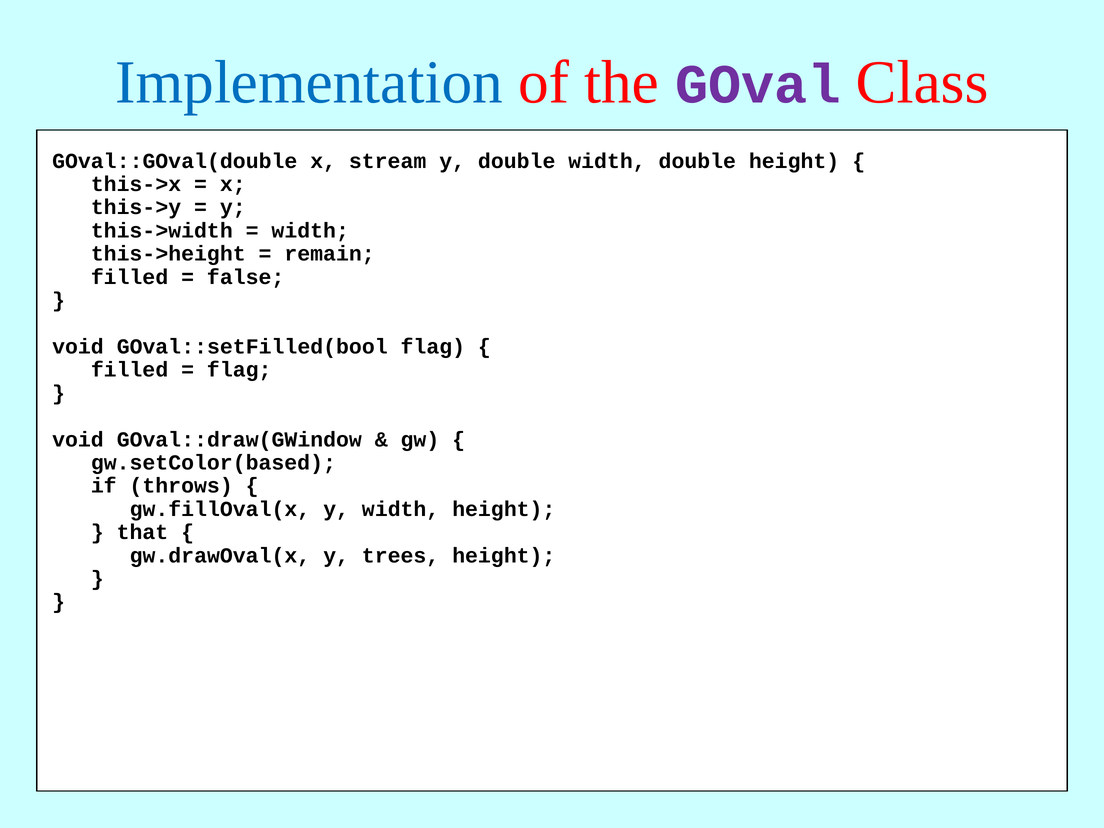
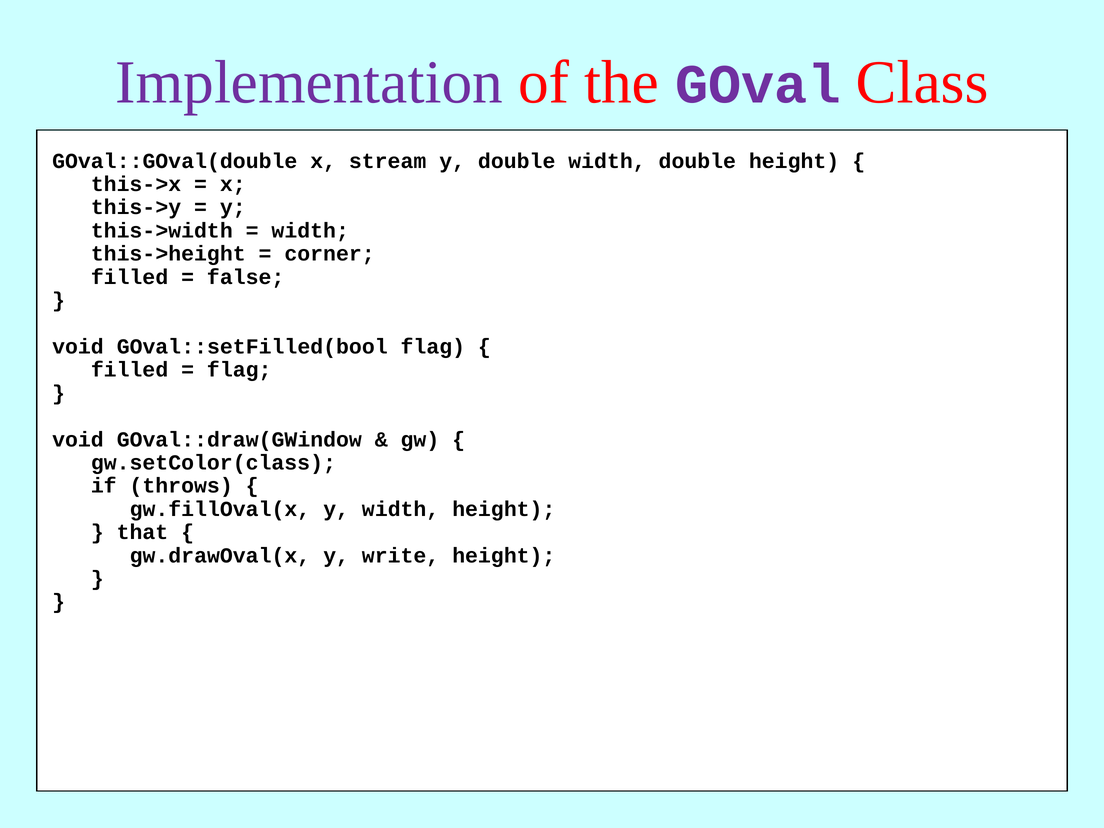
Implementation colour: blue -> purple
remain: remain -> corner
gw.setColor(based: gw.setColor(based -> gw.setColor(class
trees: trees -> write
